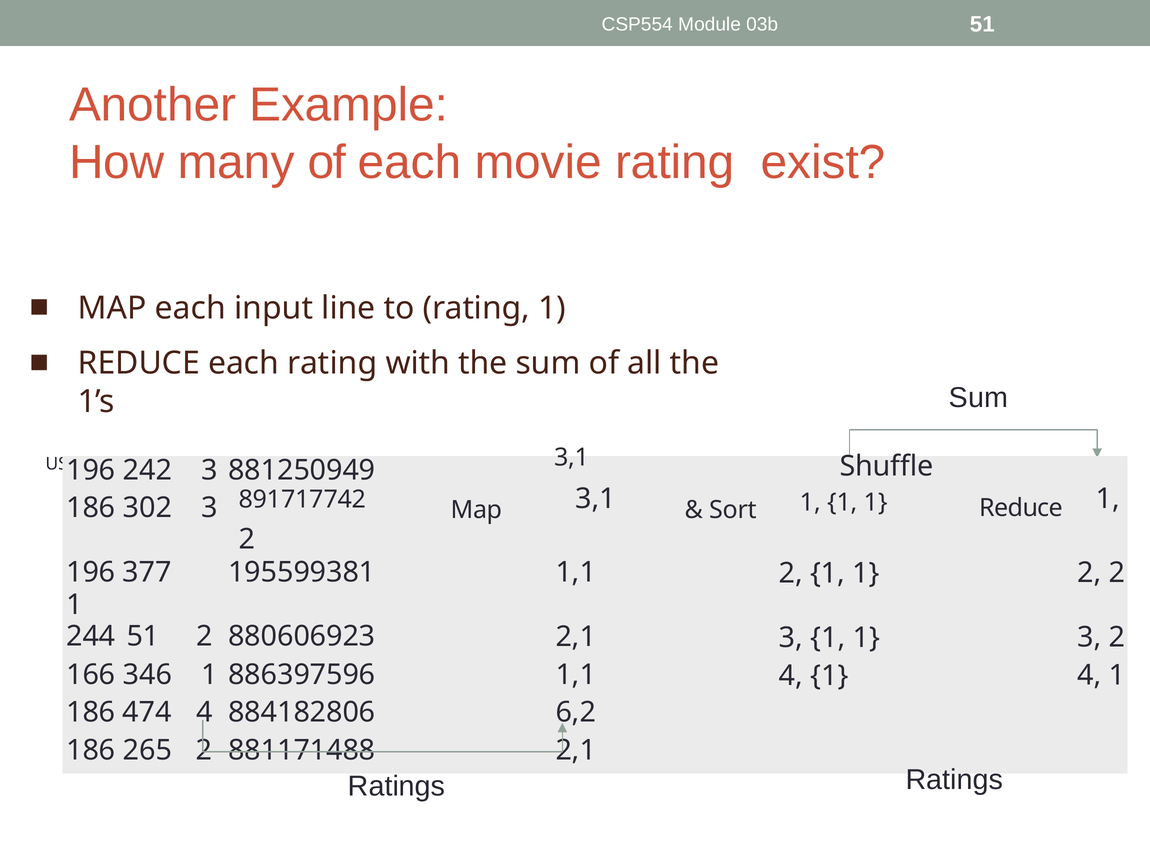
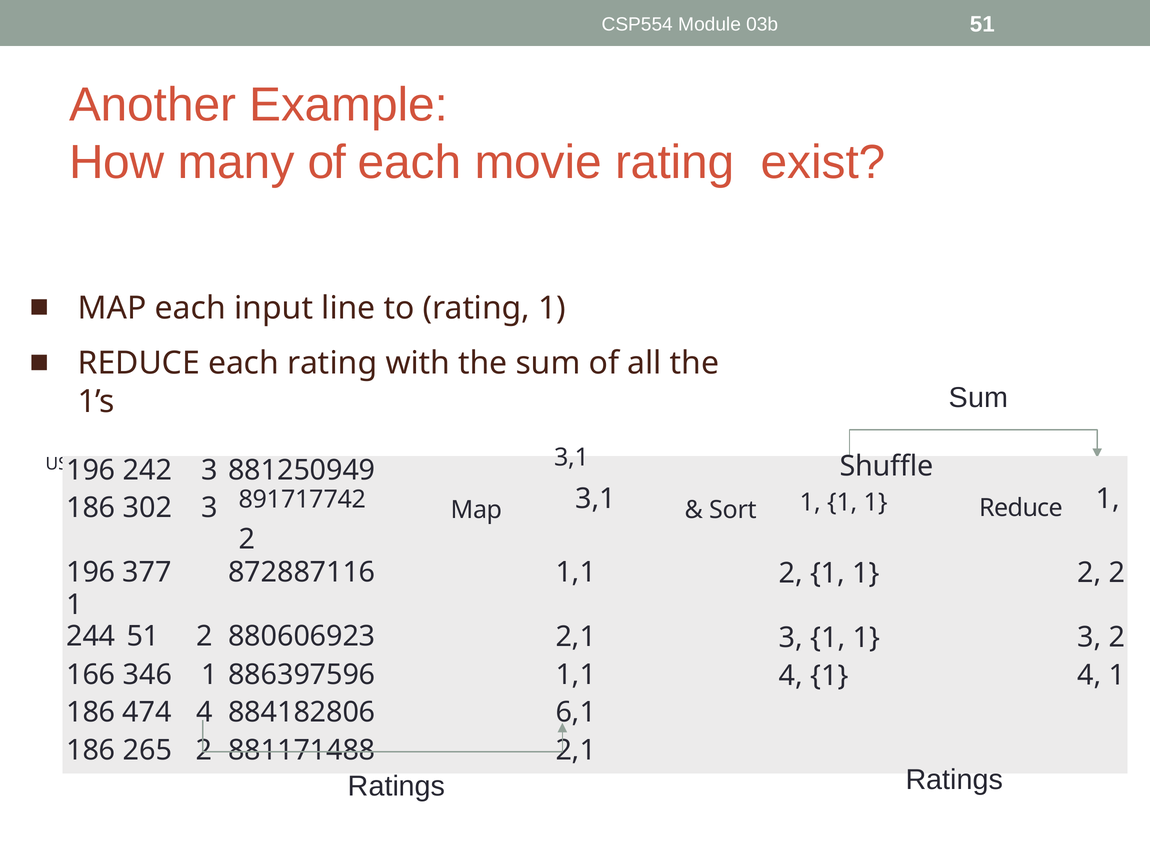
195599381: 195599381 -> 872887116
6,2: 6,2 -> 6,1
